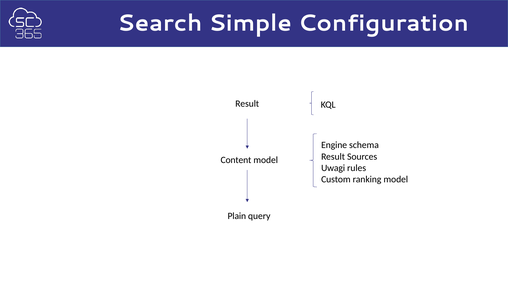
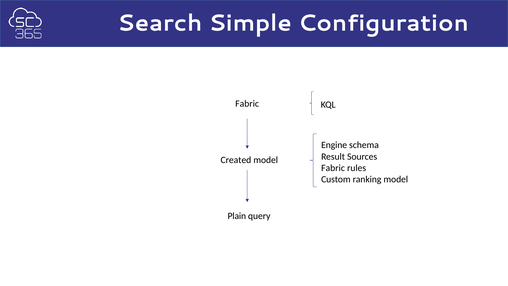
Result at (247, 104): Result -> Fabric
Content: Content -> Created
Uwagi at (333, 168): Uwagi -> Fabric
